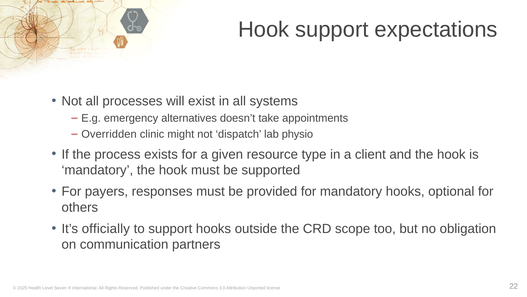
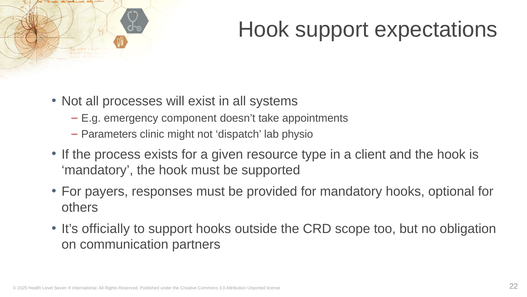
alternatives: alternatives -> component
Overridden: Overridden -> Parameters
